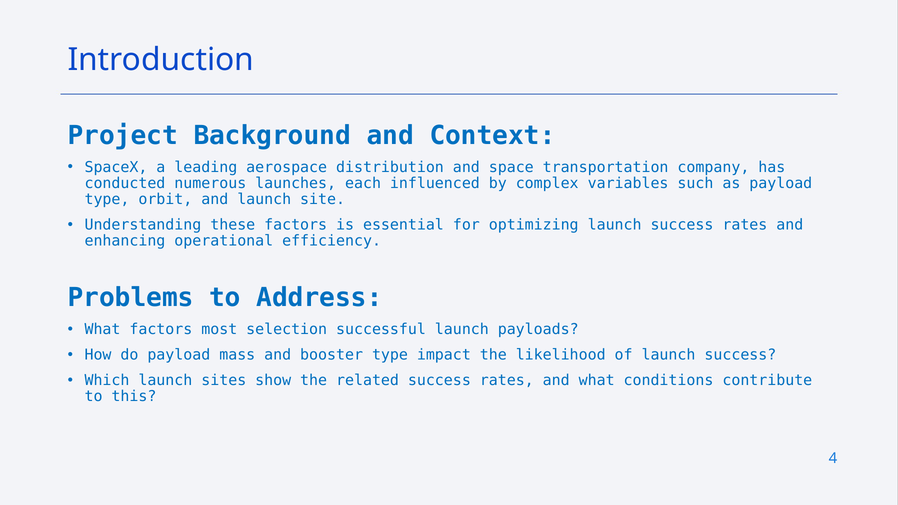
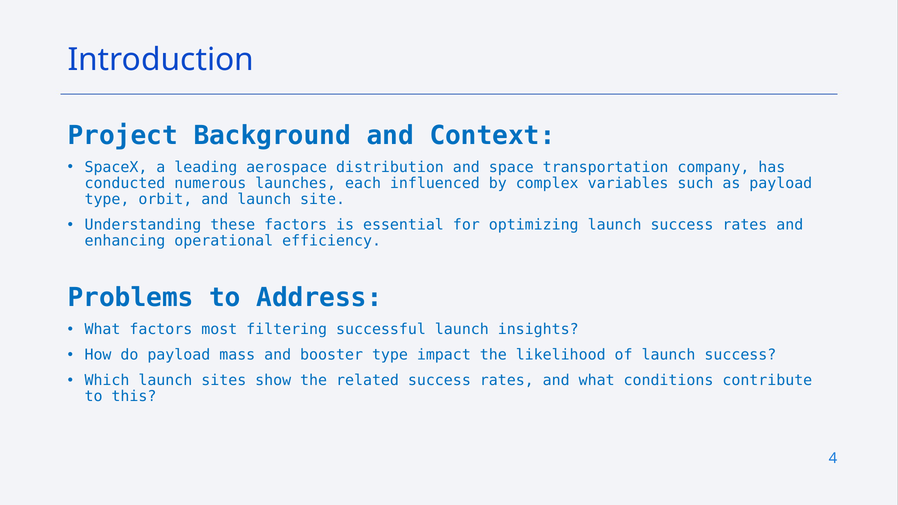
selection: selection -> filtering
payloads: payloads -> insights
